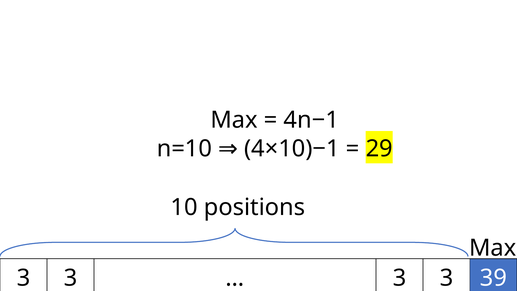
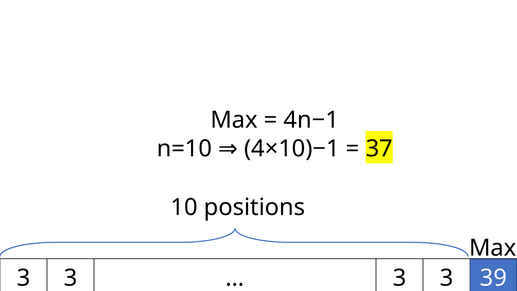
29: 29 -> 37
